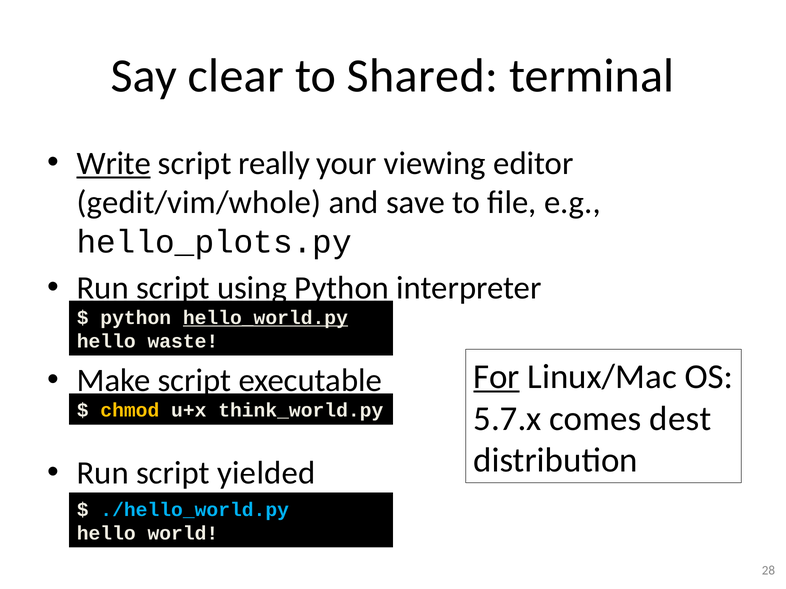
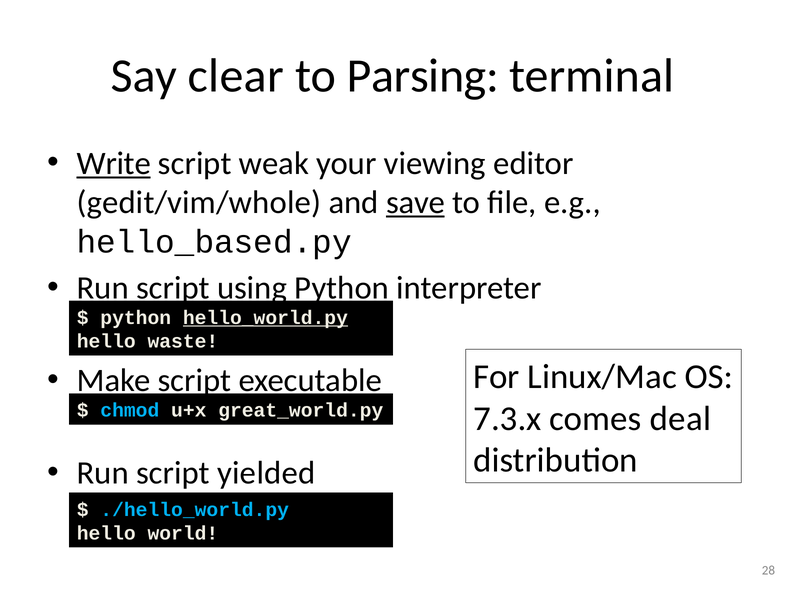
Shared: Shared -> Parsing
really: really -> weak
save underline: none -> present
hello_plots.py: hello_plots.py -> hello_based.py
For underline: present -> none
chmod colour: yellow -> light blue
think_world.py: think_world.py -> great_world.py
5.7.x: 5.7.x -> 7.3.x
dest: dest -> deal
